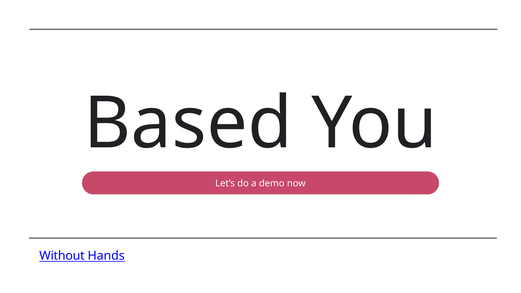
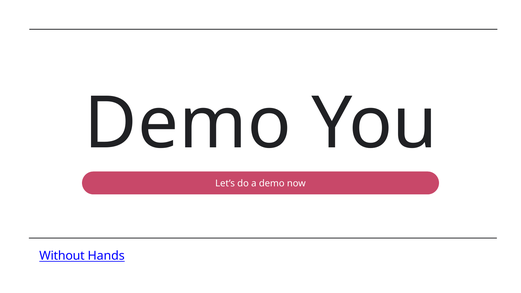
Based at (188, 124): Based -> Demo
